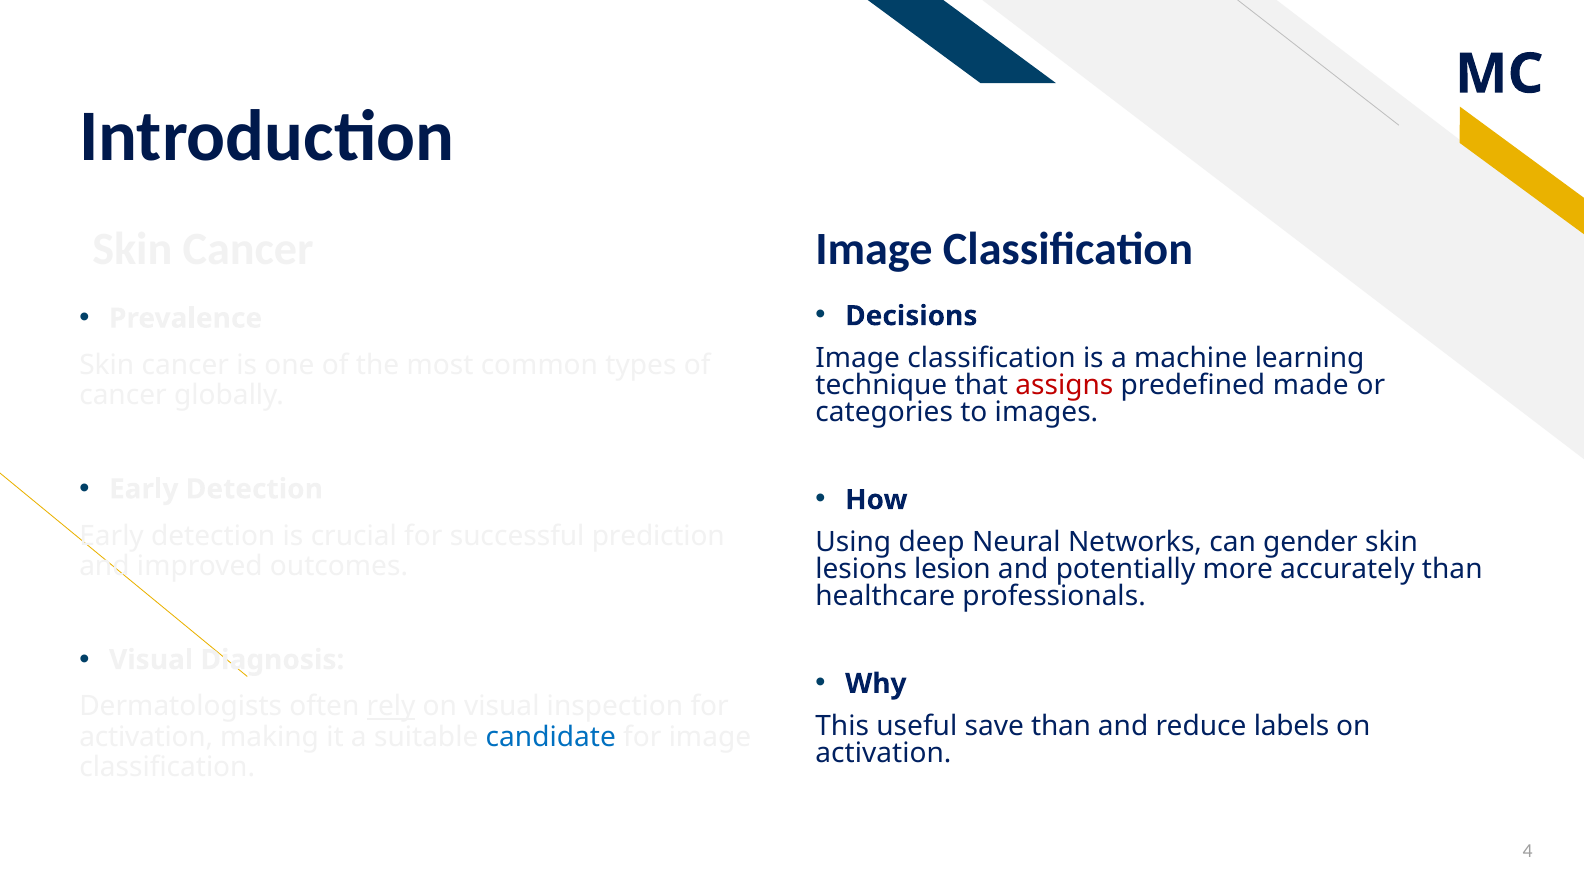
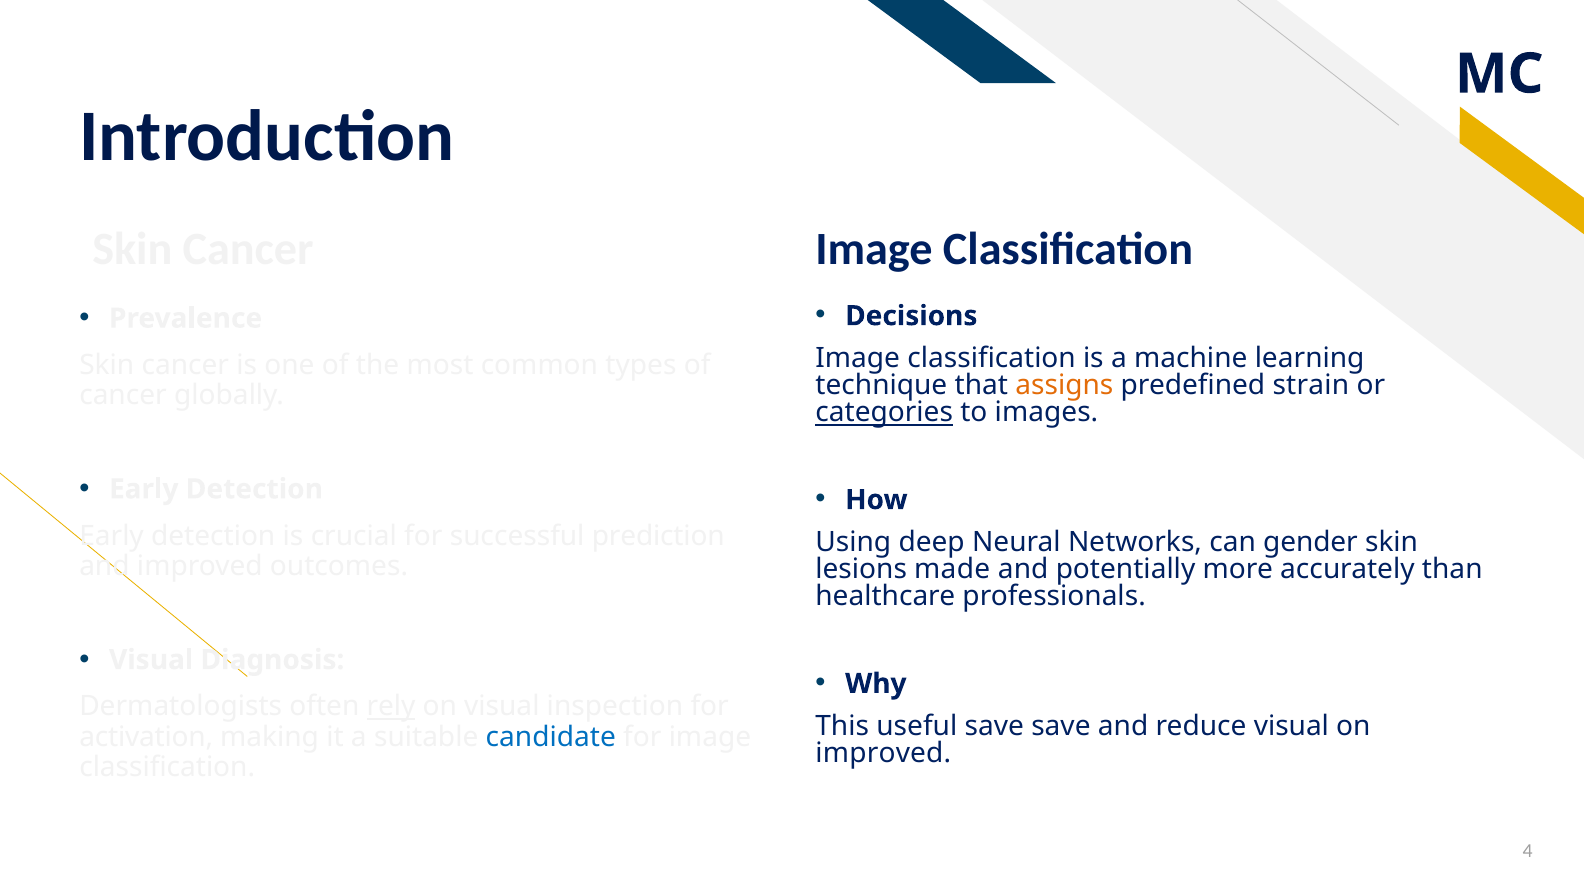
assigns colour: red -> orange
made: made -> strain
categories underline: none -> present
lesion: lesion -> made
save than: than -> save
reduce labels: labels -> visual
activation at (883, 753): activation -> improved
